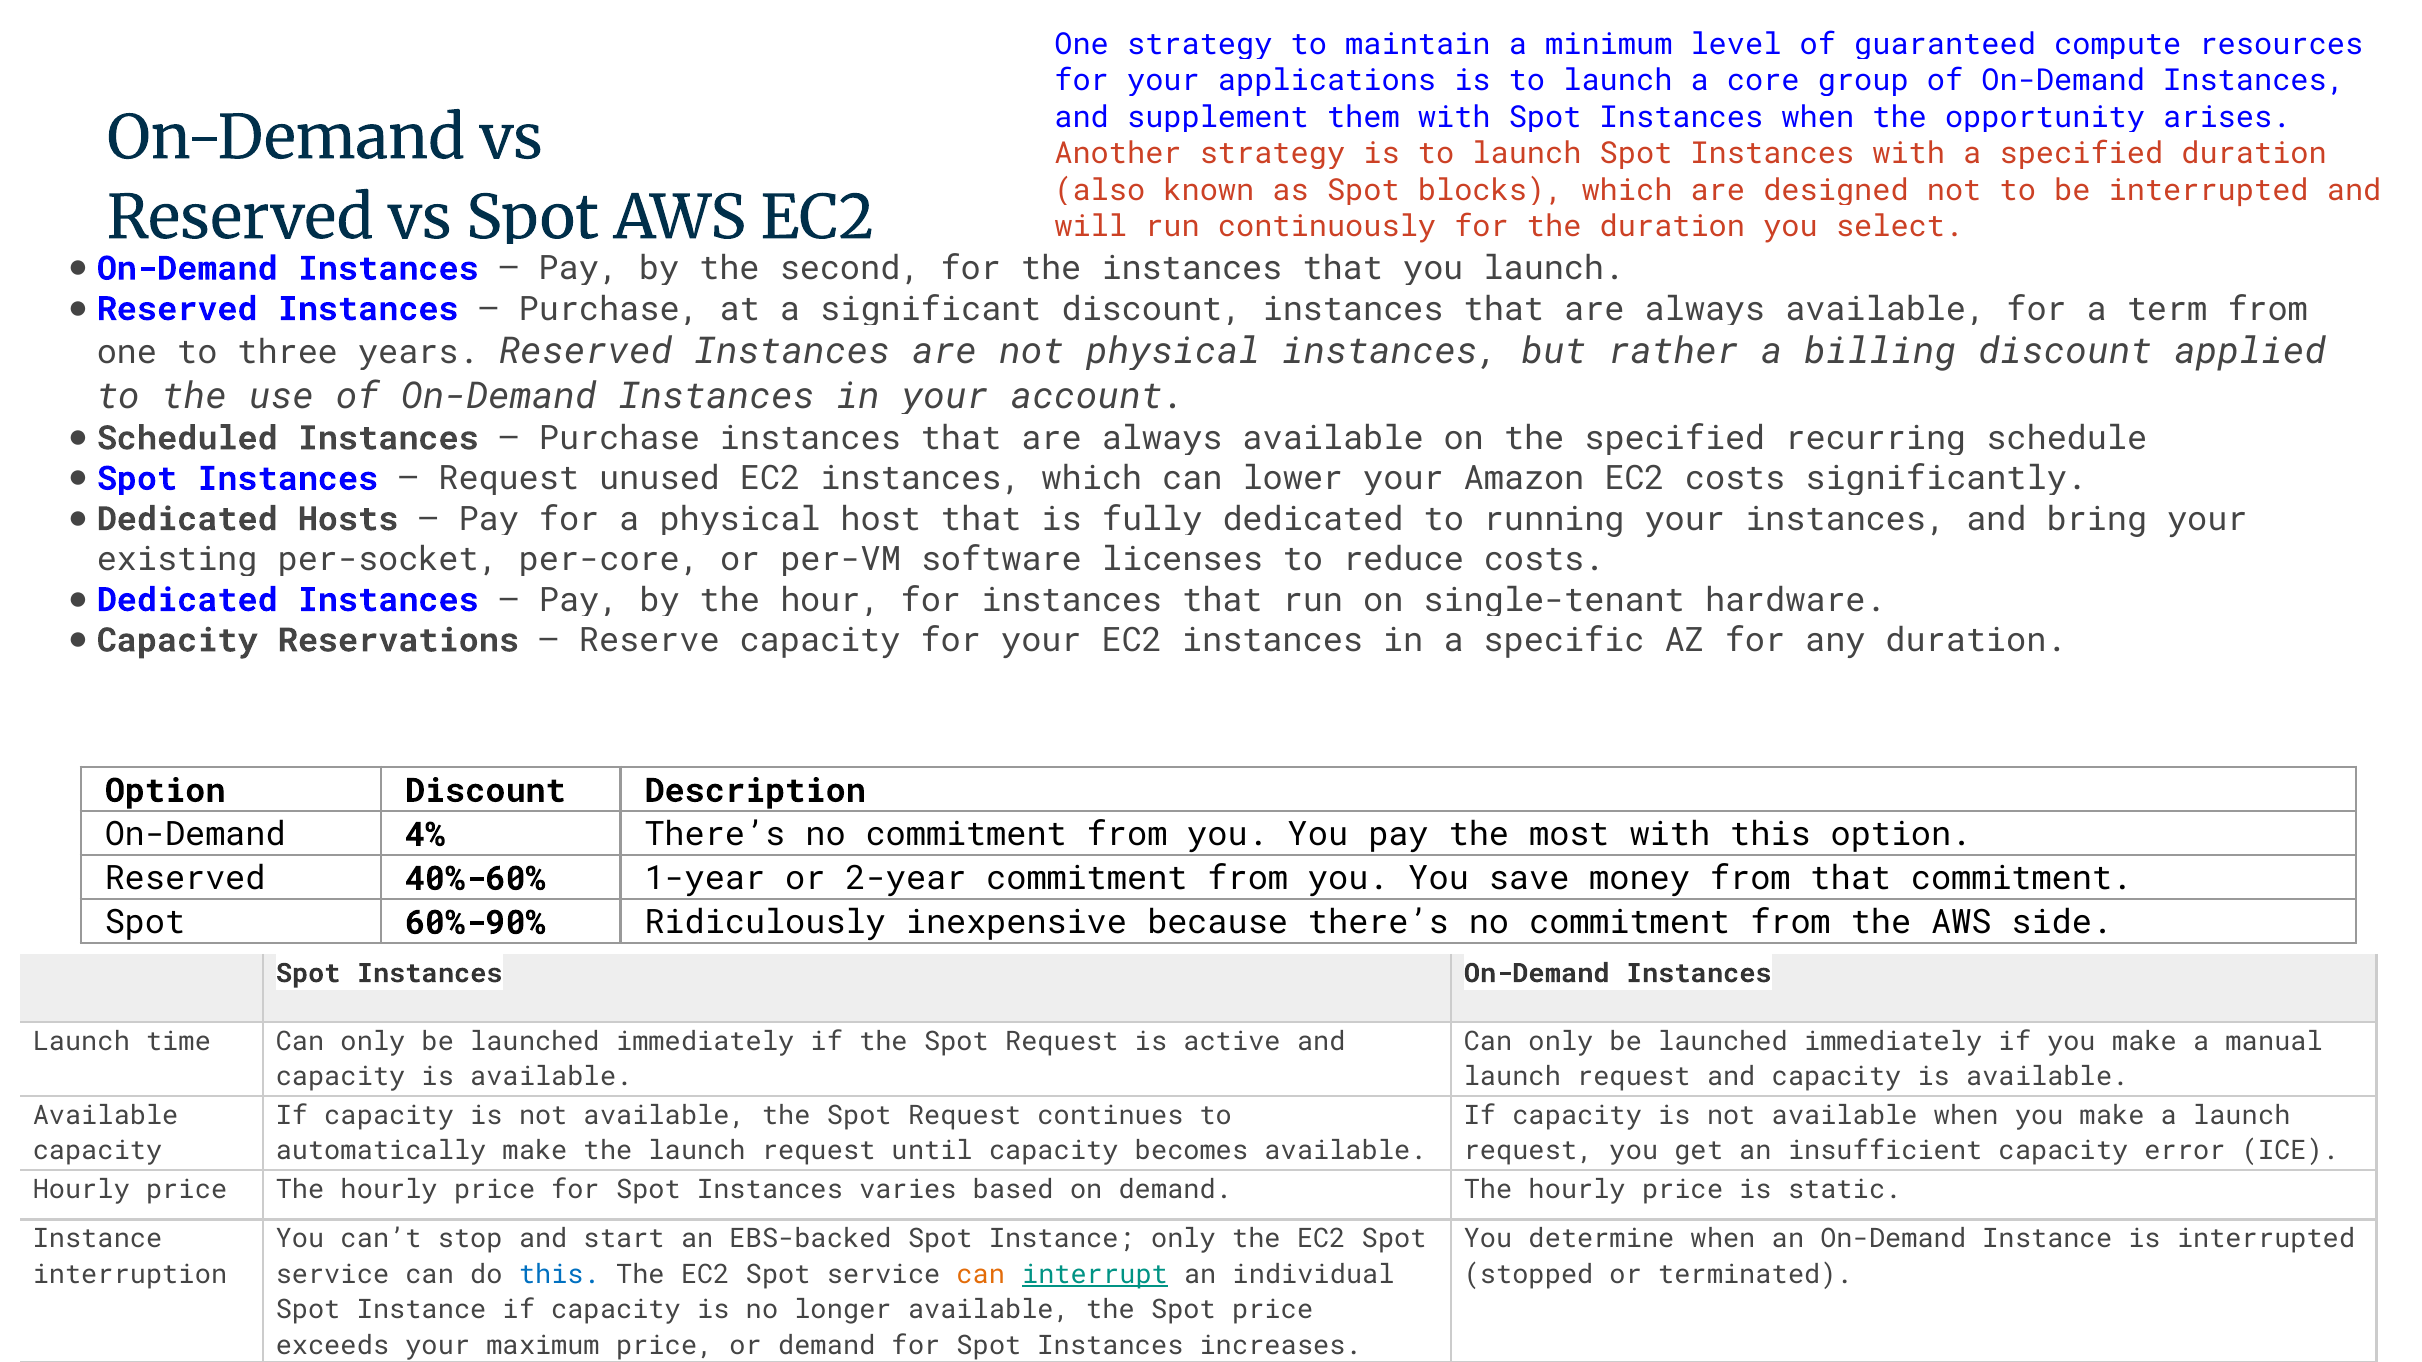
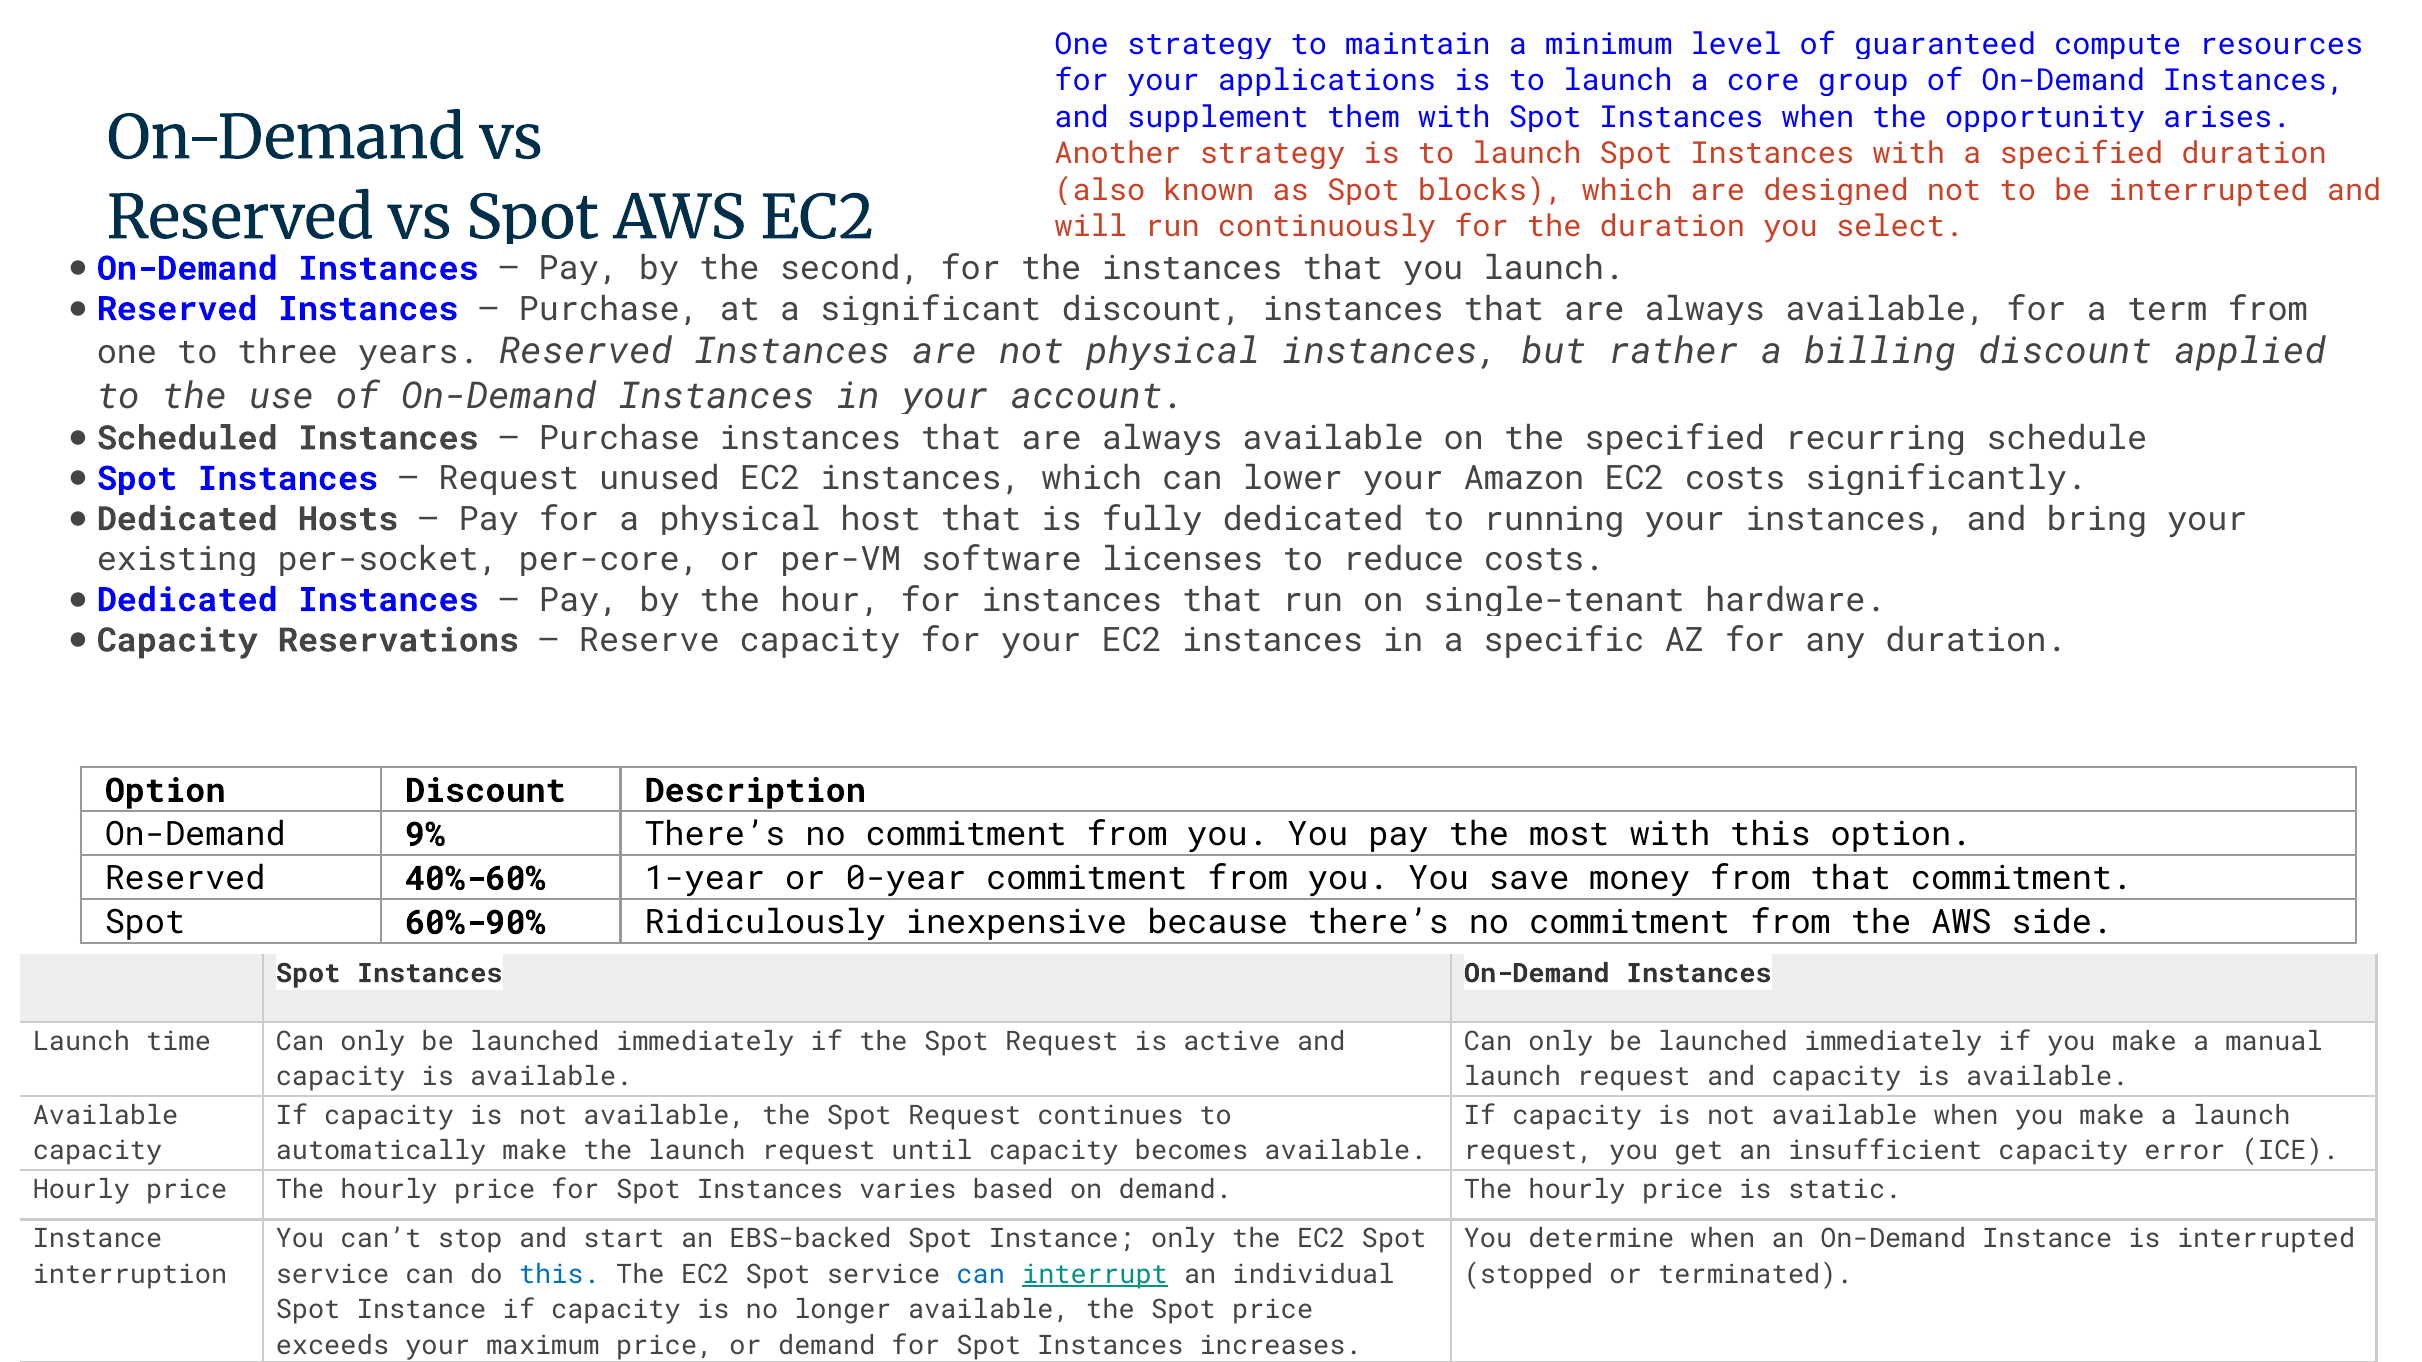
4%: 4% -> 9%
2-year: 2-year -> 0-year
can at (981, 1275) colour: orange -> blue
